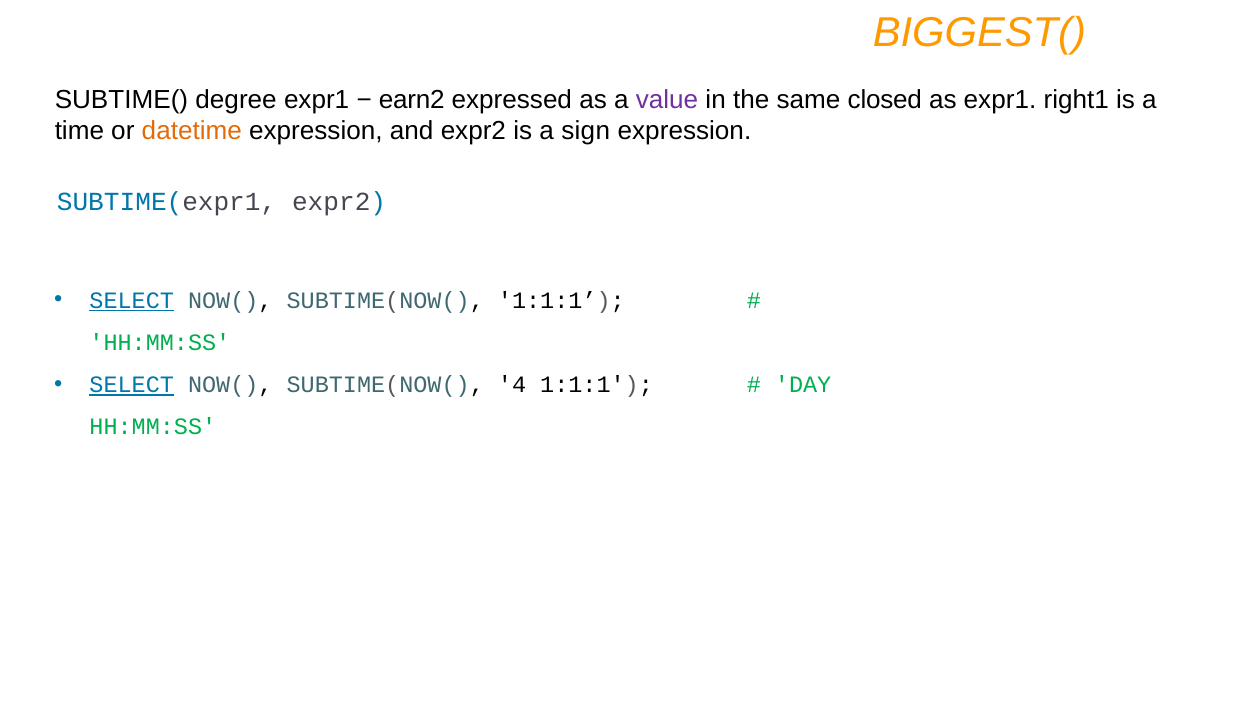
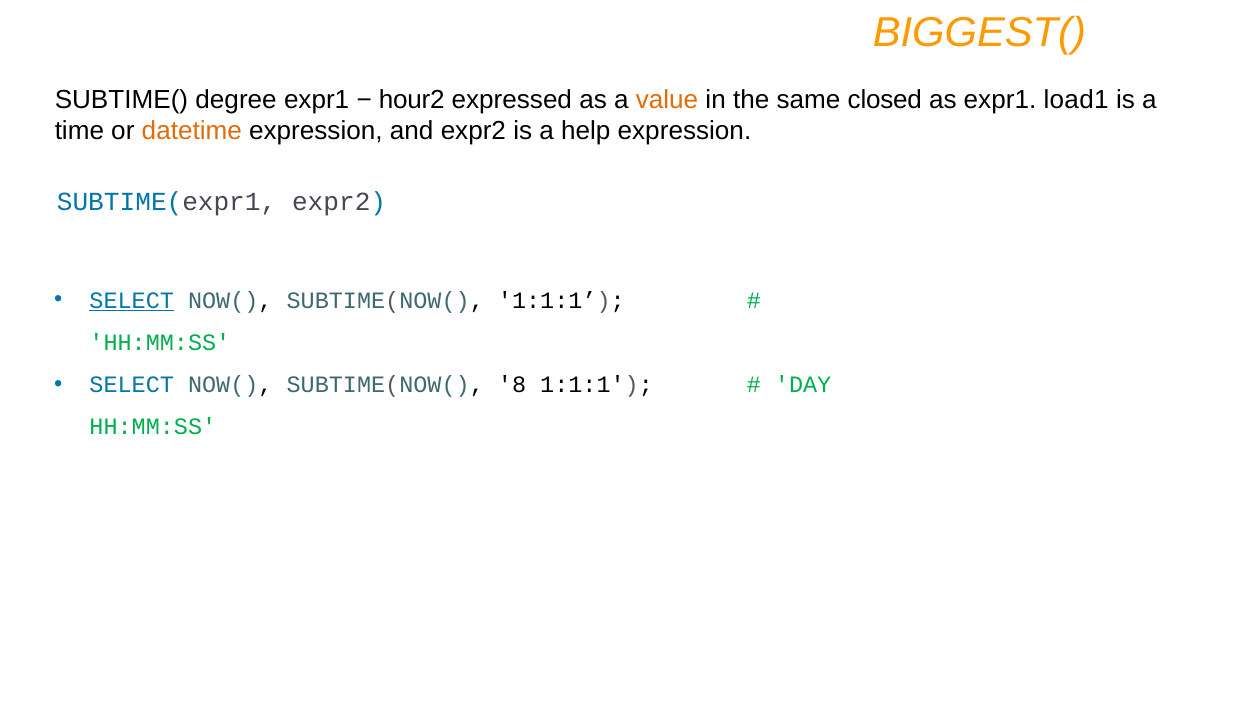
earn2: earn2 -> hour2
value colour: purple -> orange
right1: right1 -> load1
sign: sign -> help
SELECT at (132, 385) underline: present -> none
4: 4 -> 8
